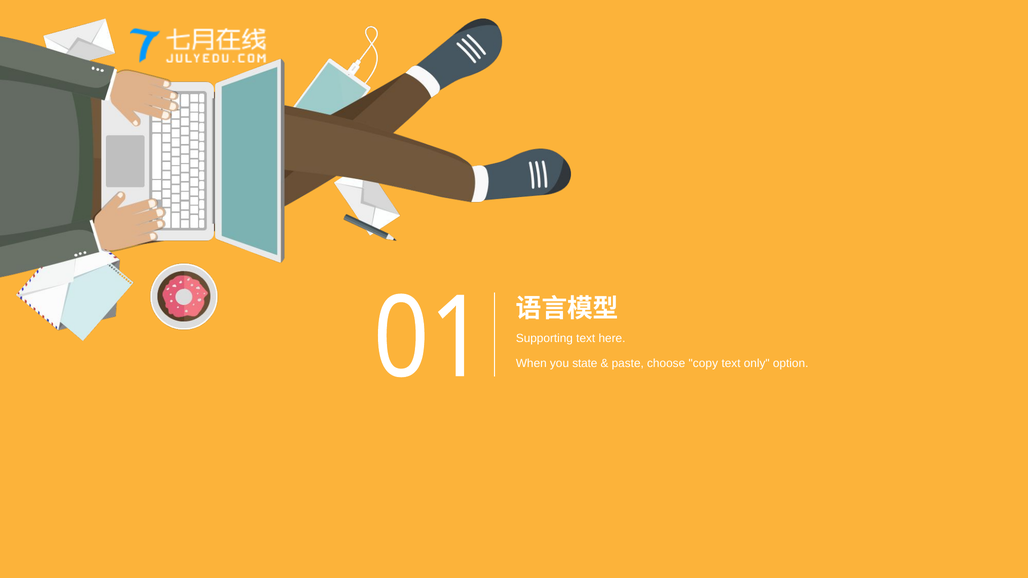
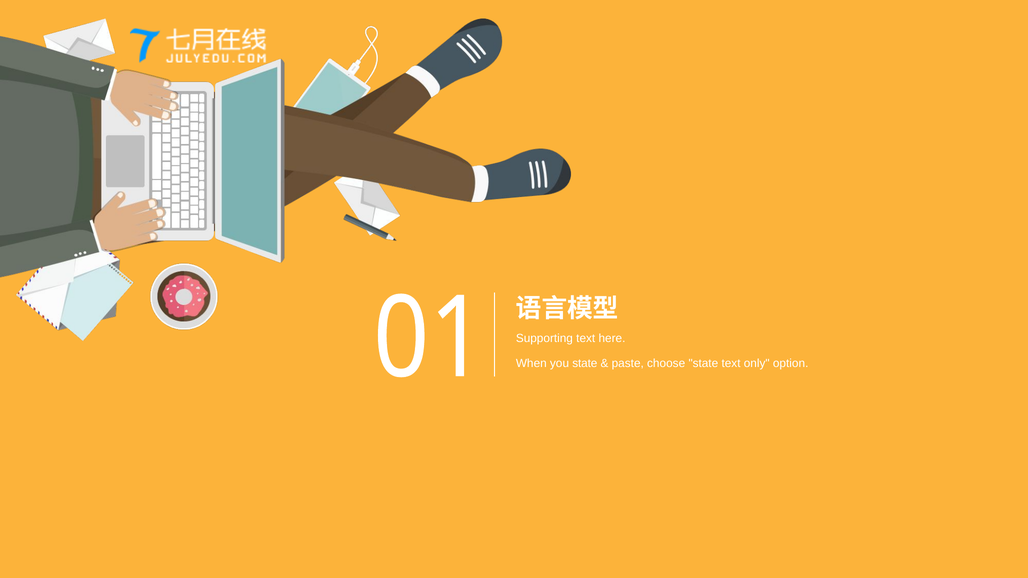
choose copy: copy -> state
